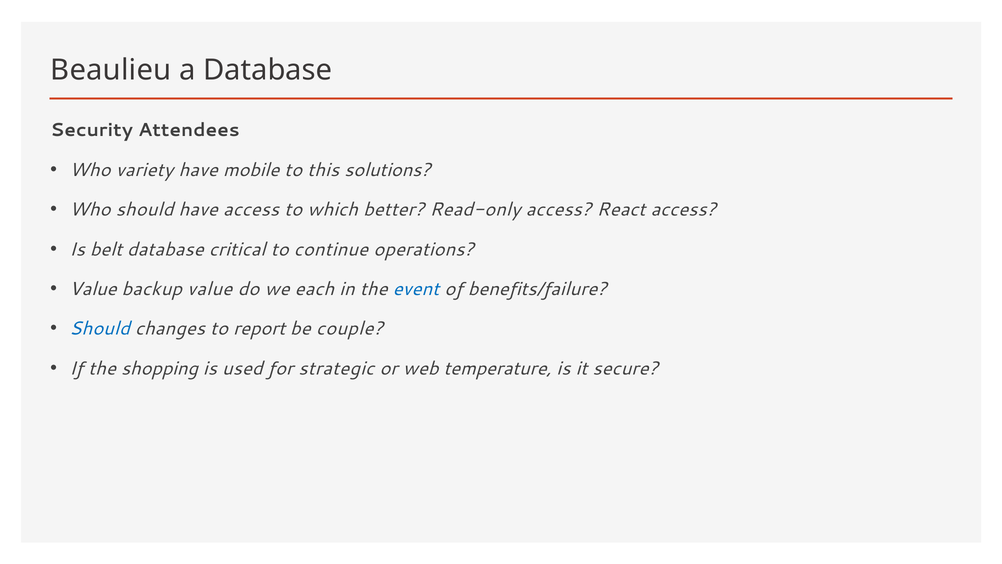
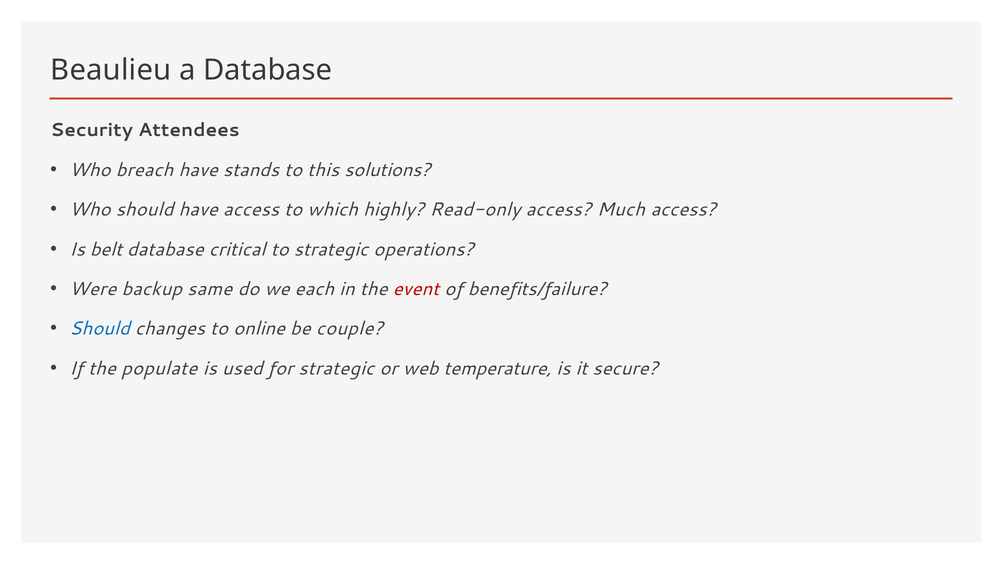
variety: variety -> breach
mobile: mobile -> stands
better: better -> highly
React: React -> Much
to continue: continue -> strategic
Value at (93, 289): Value -> Were
backup value: value -> same
event colour: blue -> red
report: report -> online
shopping: shopping -> populate
